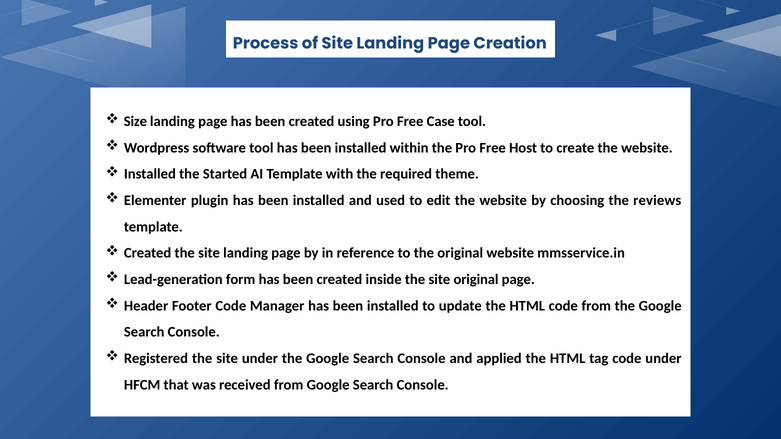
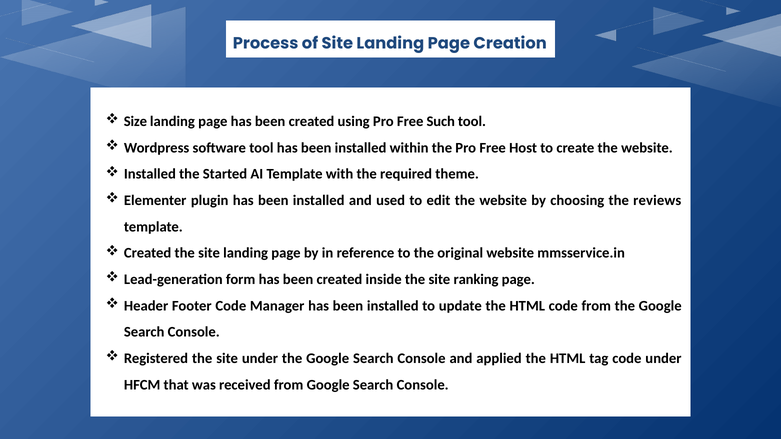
Case: Case -> Such
site original: original -> ranking
